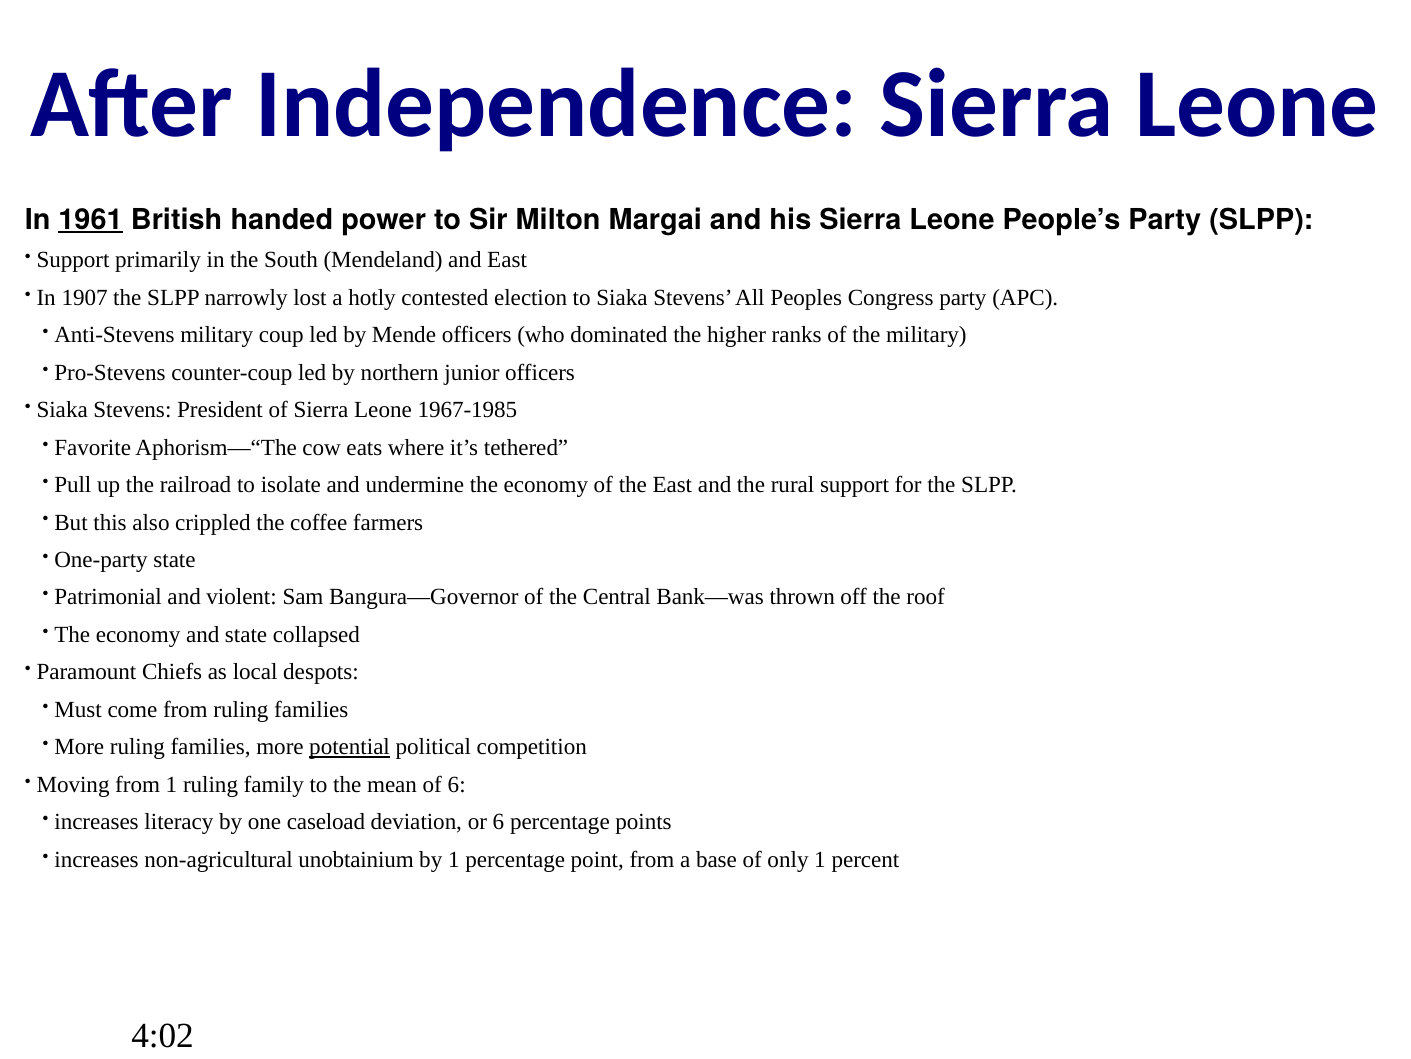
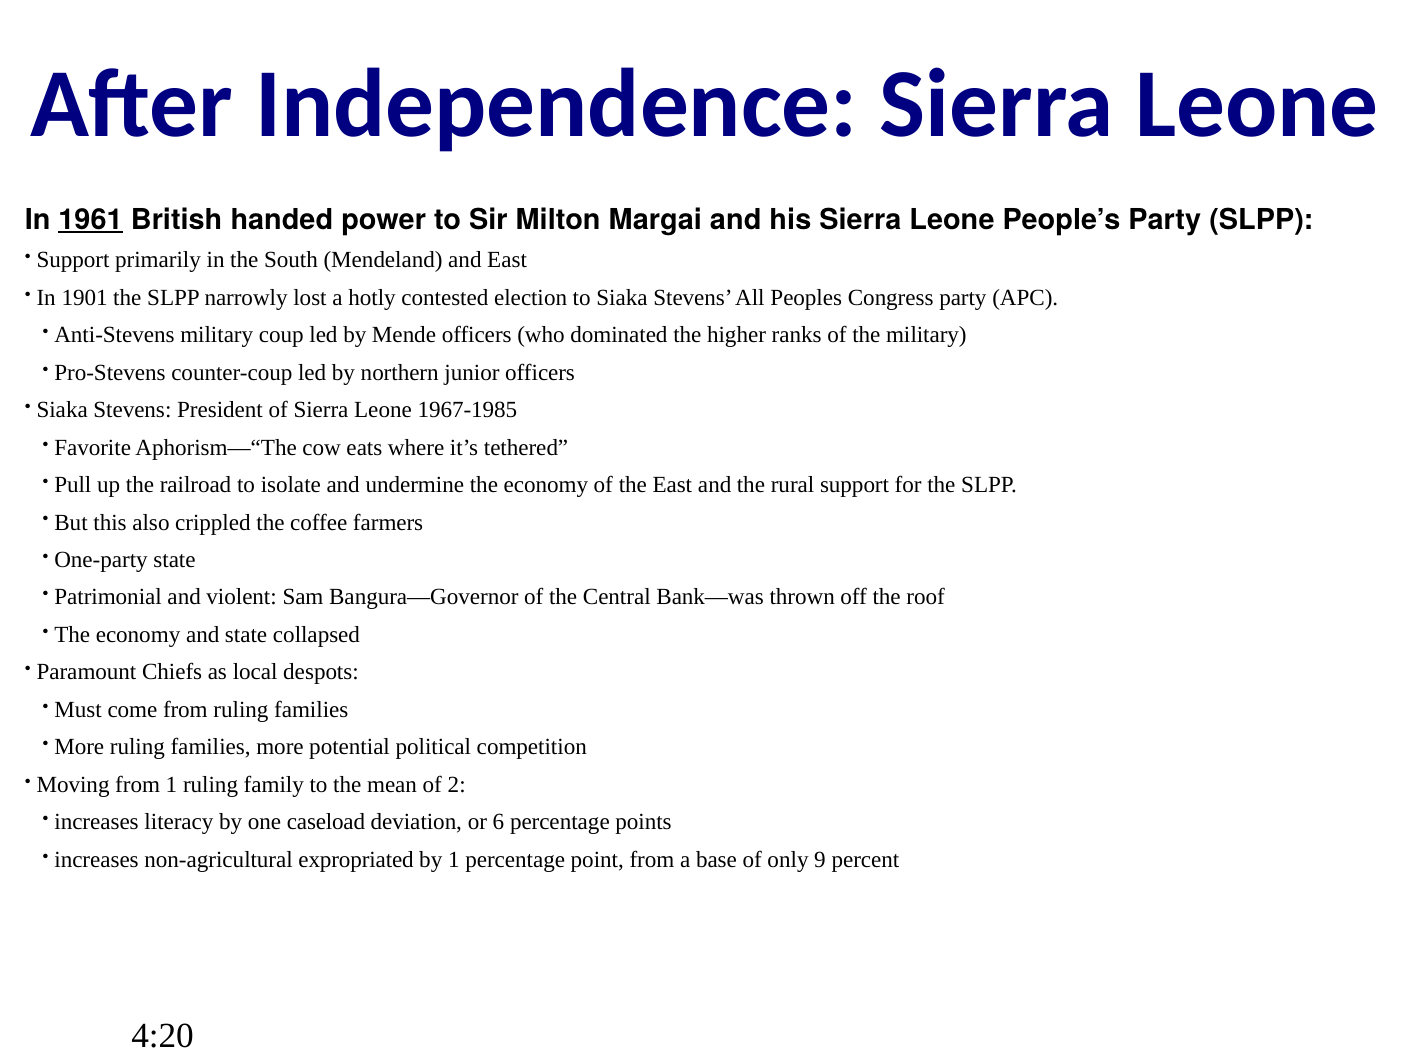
1907: 1907 -> 1901
potential underline: present -> none
of 6: 6 -> 2
unobtainium: unobtainium -> expropriated
only 1: 1 -> 9
4:02: 4:02 -> 4:20
